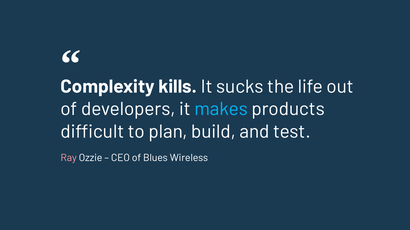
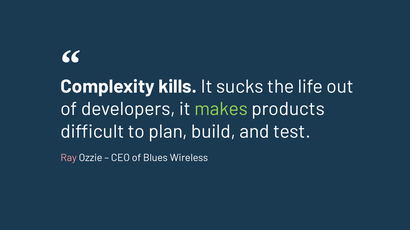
makes colour: light blue -> light green
